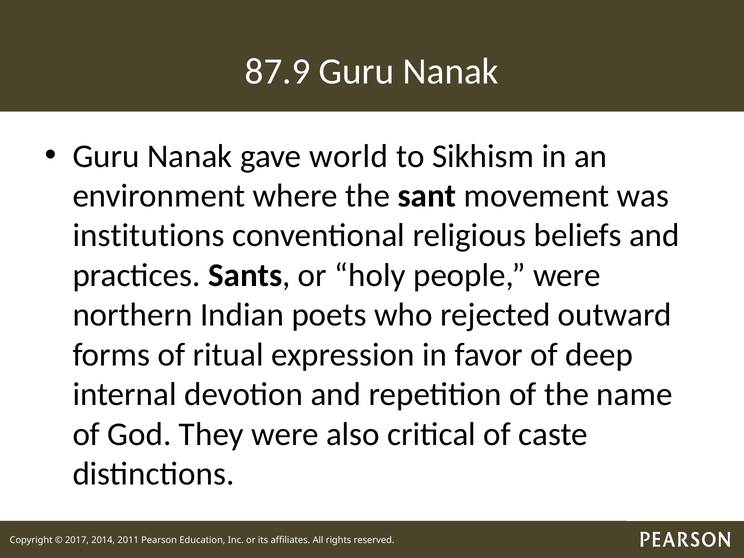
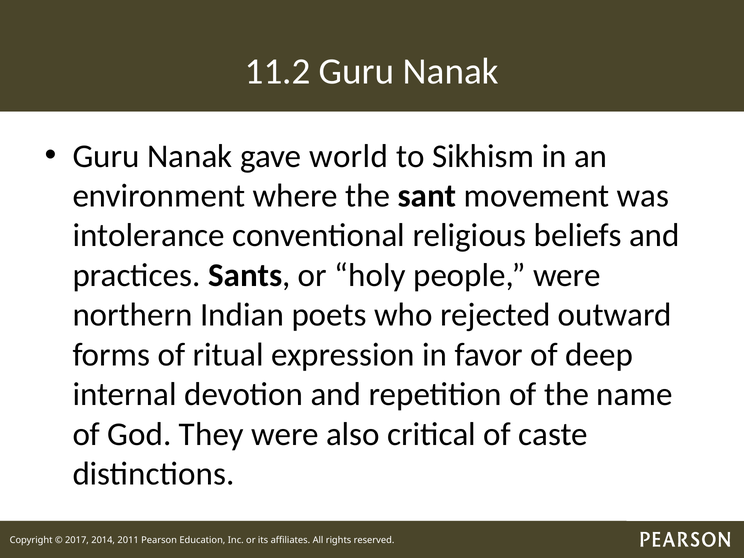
87.9: 87.9 -> 11.2
institutions: institutions -> intolerance
